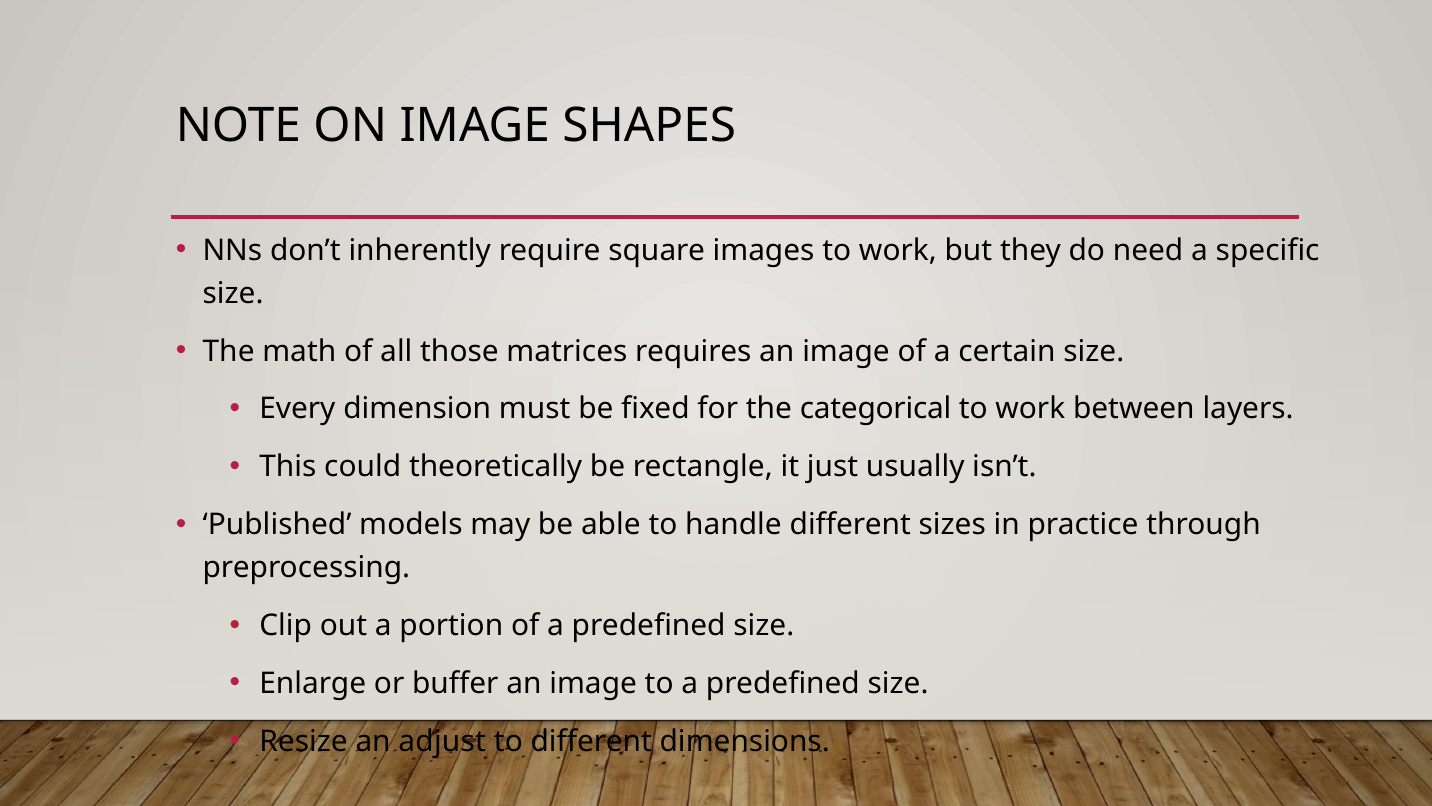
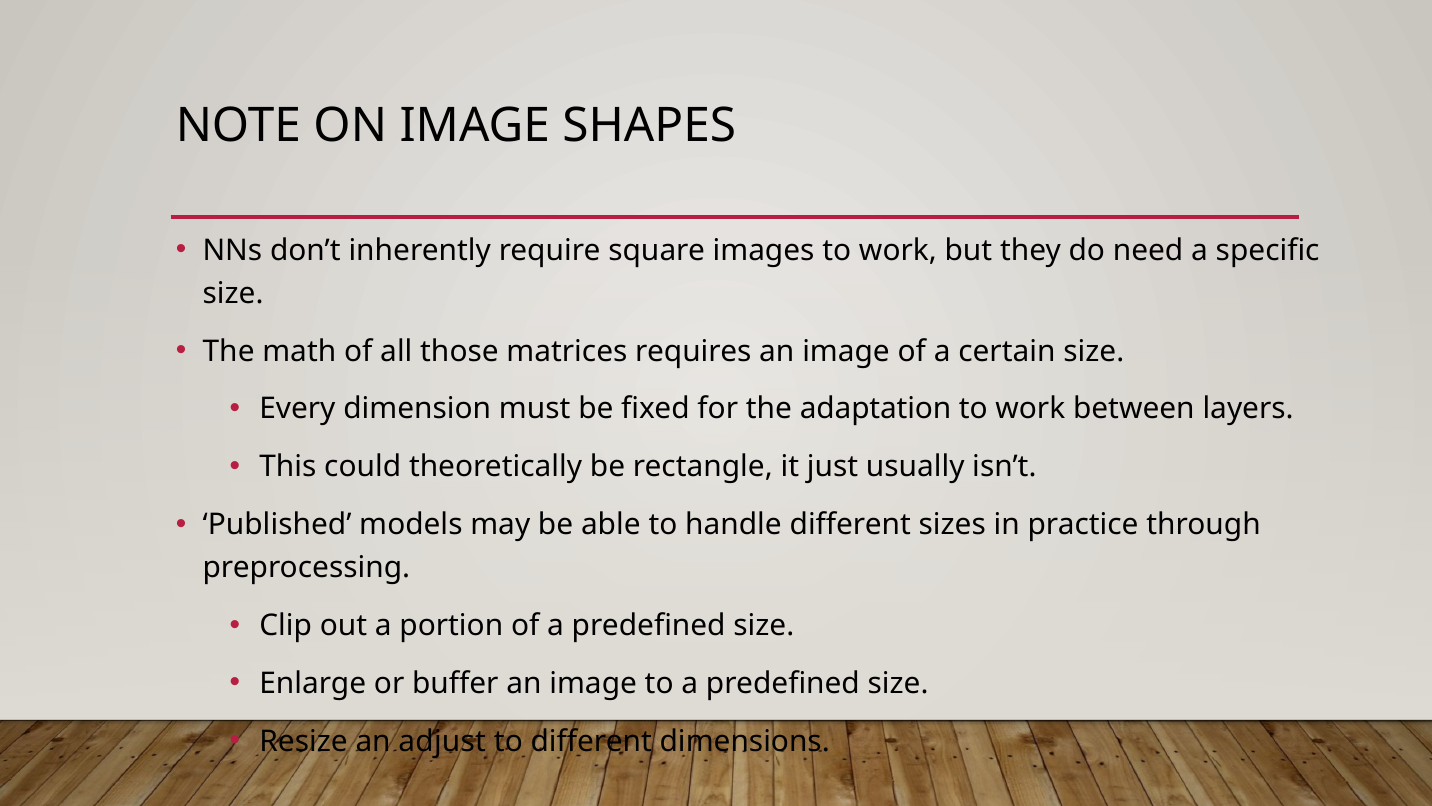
categorical: categorical -> adaptation
